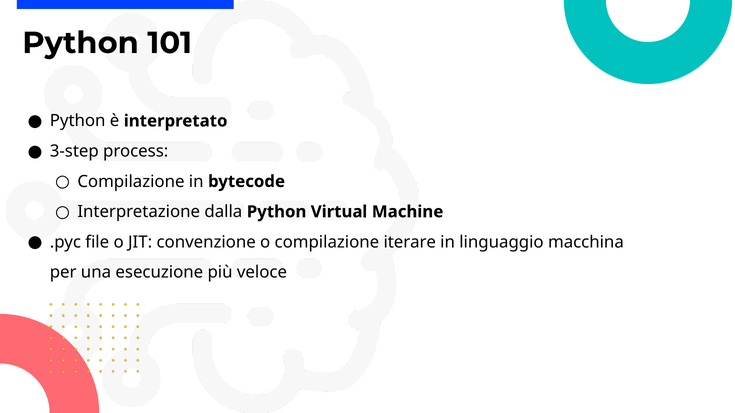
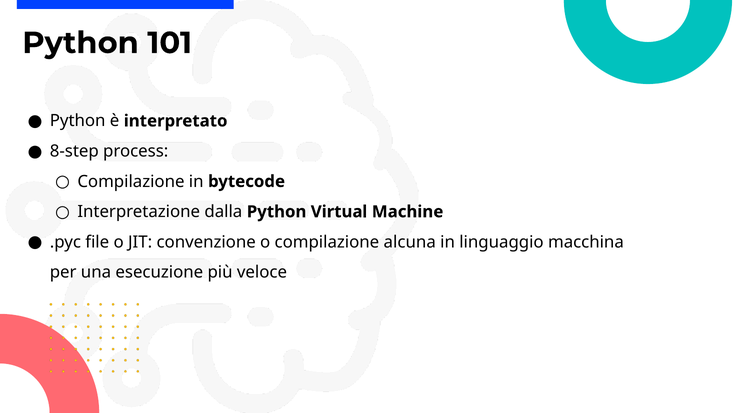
3-step: 3-step -> 8-step
iterare: iterare -> alcuna
